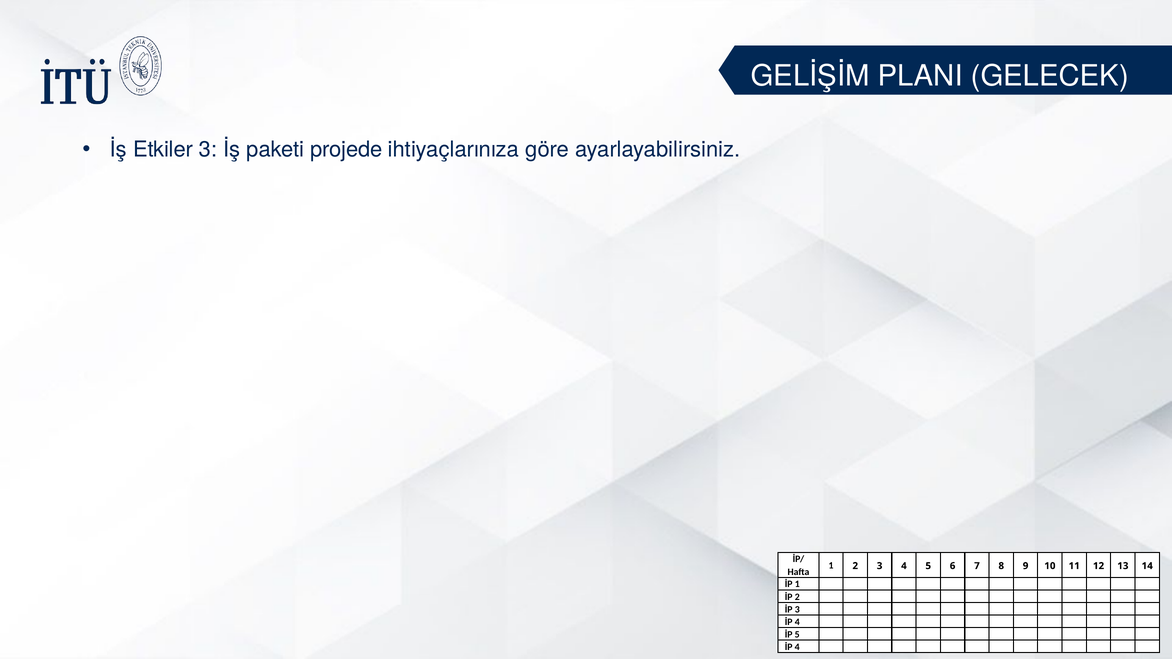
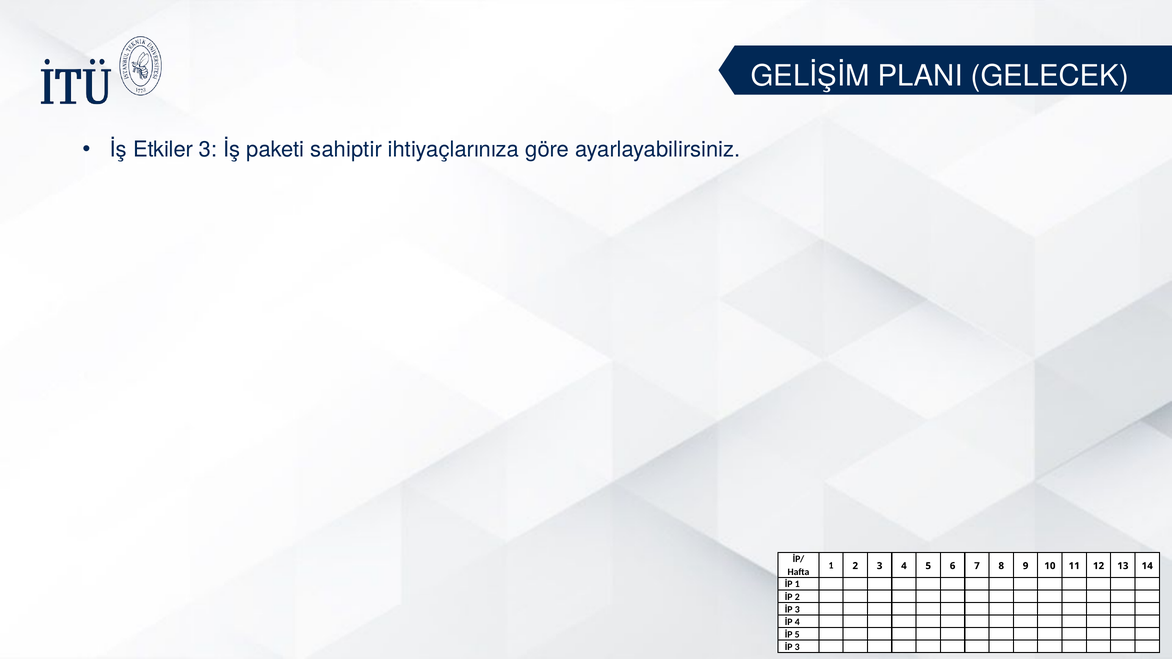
projede: projede -> sahiptir
4 at (797, 647): 4 -> 3
